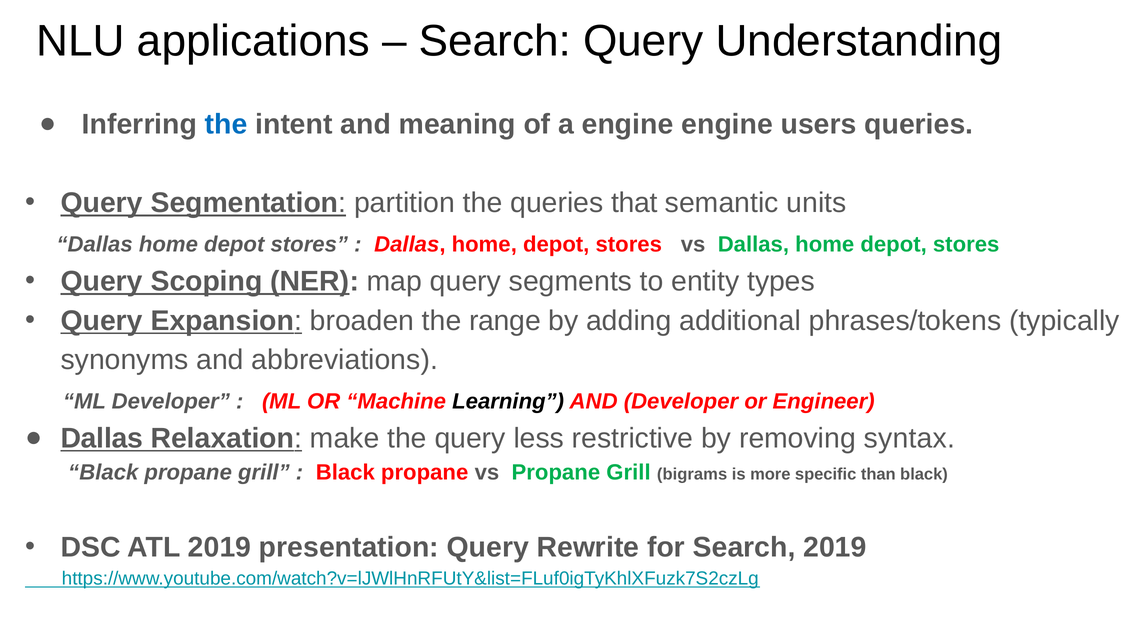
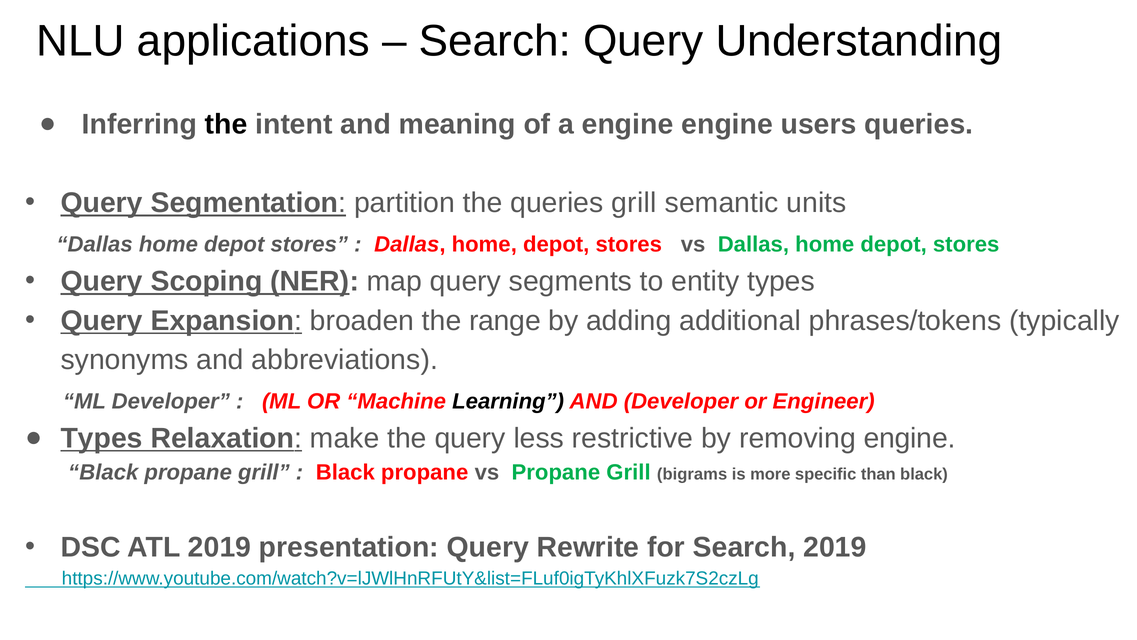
the at (226, 124) colour: blue -> black
queries that: that -> grill
Dallas at (102, 438): Dallas -> Types
removing syntax: syntax -> engine
